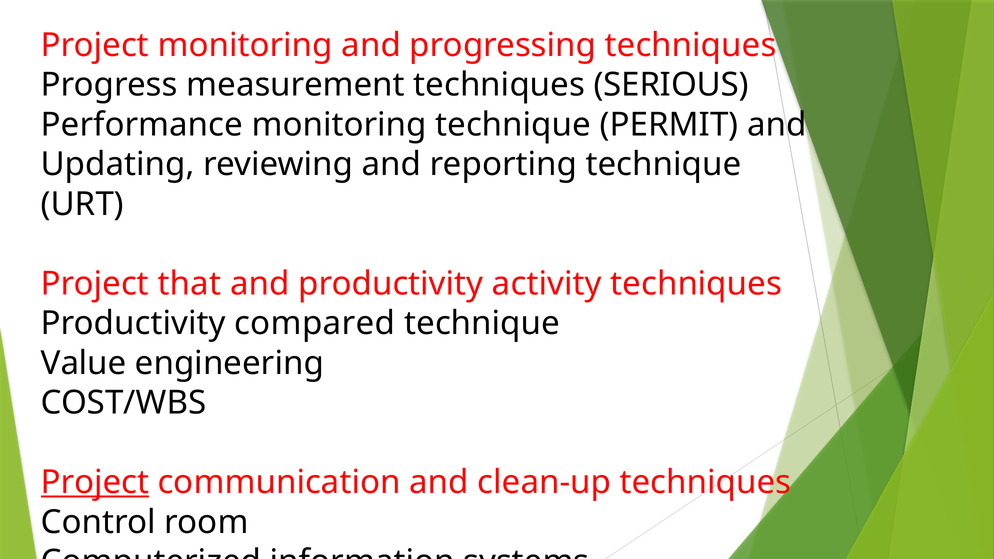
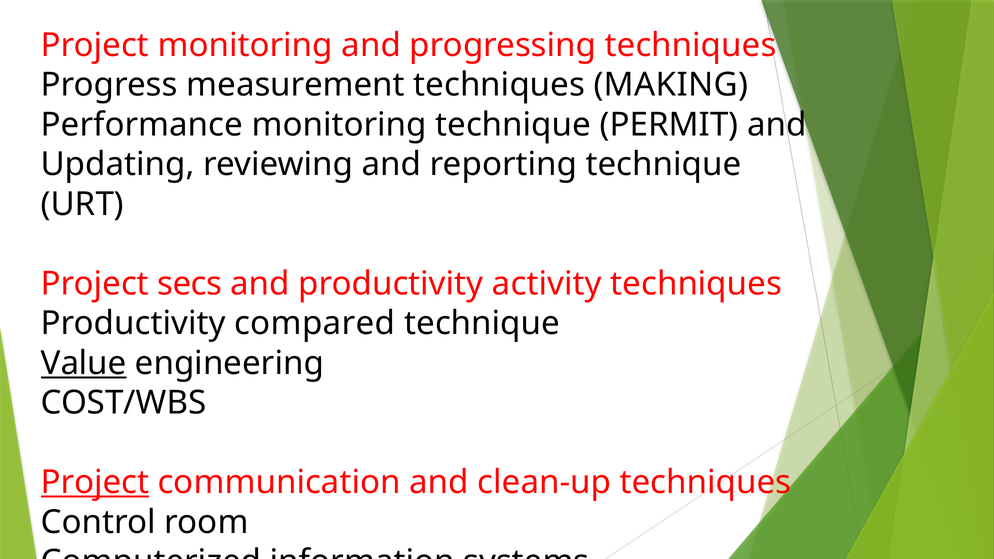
SERIOUS: SERIOUS -> MAKING
that: that -> secs
Value underline: none -> present
